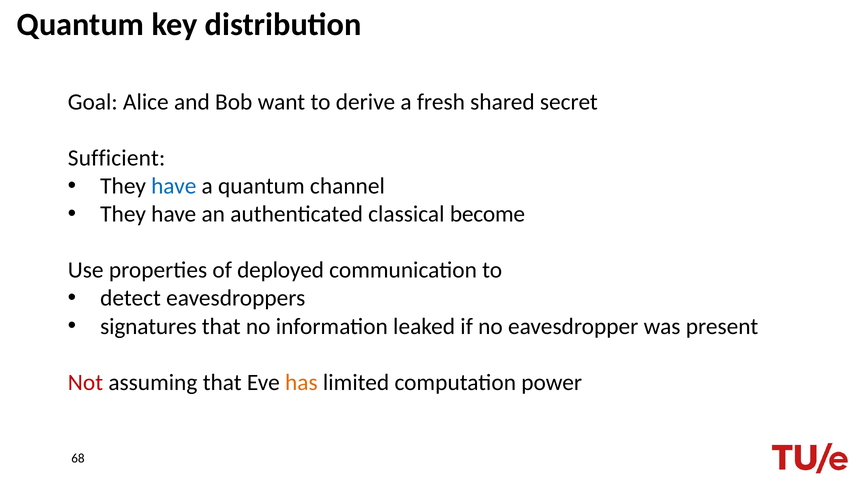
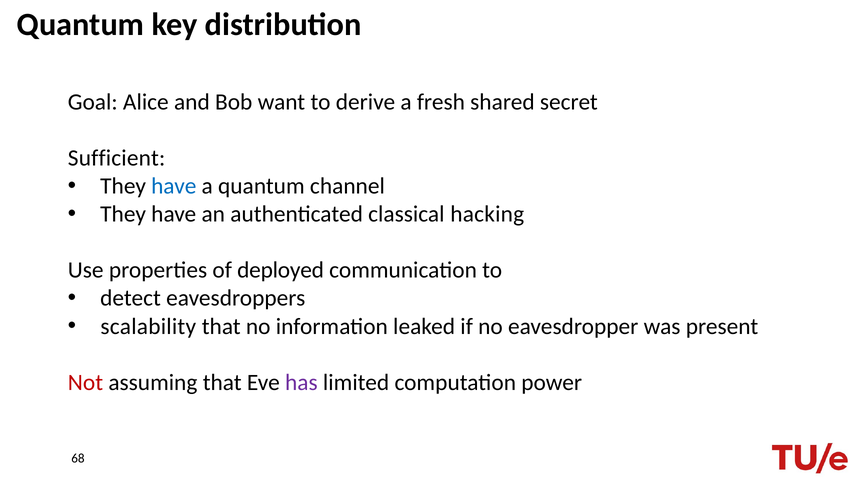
become: become -> hacking
signatures: signatures -> scalability
has colour: orange -> purple
